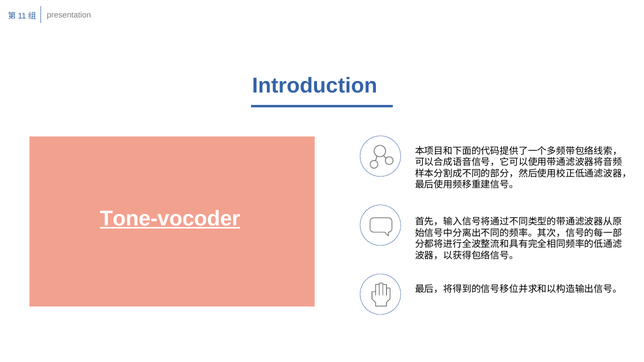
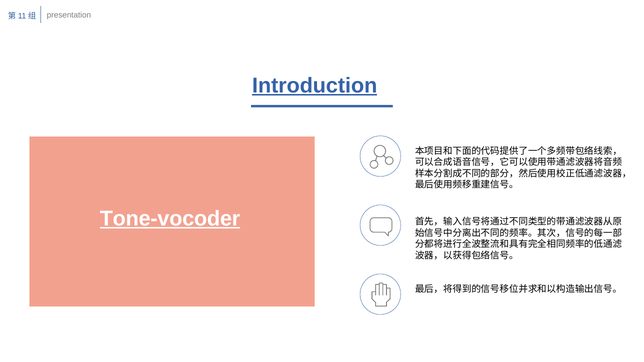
Introduction underline: none -> present
